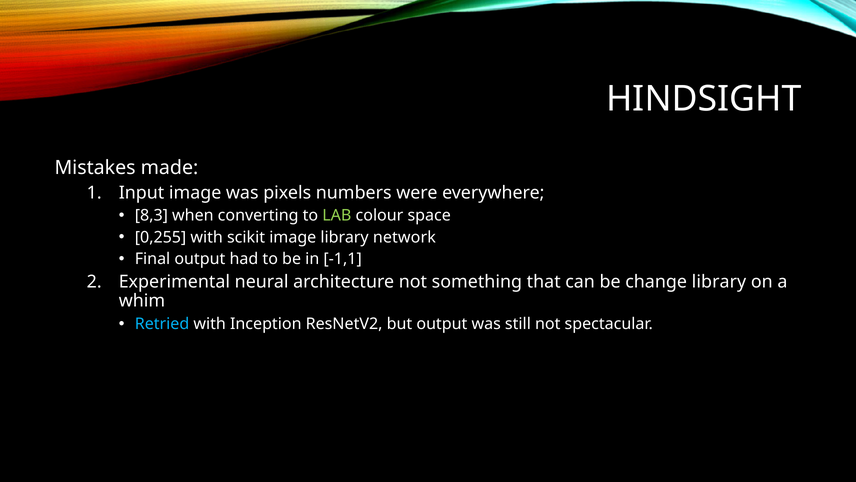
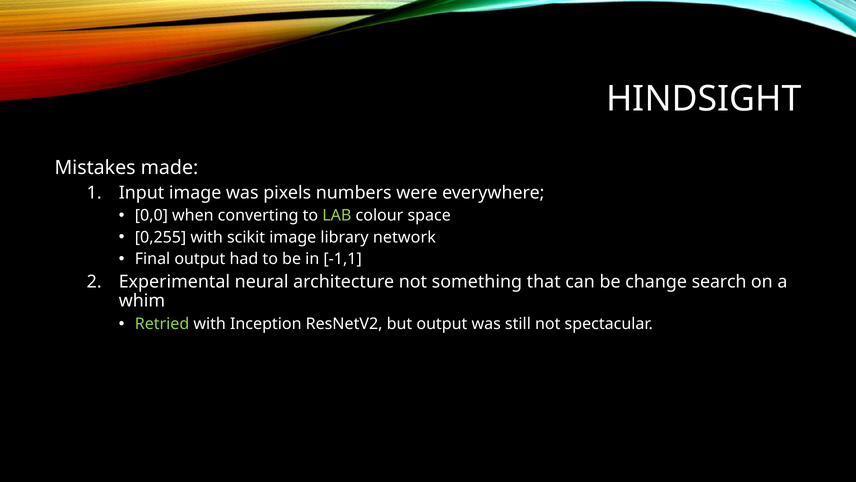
8,3: 8,3 -> 0,0
change library: library -> search
Retried colour: light blue -> light green
